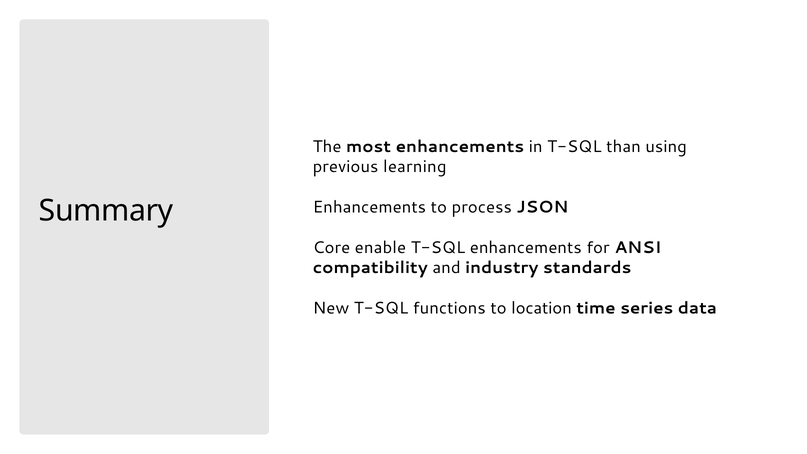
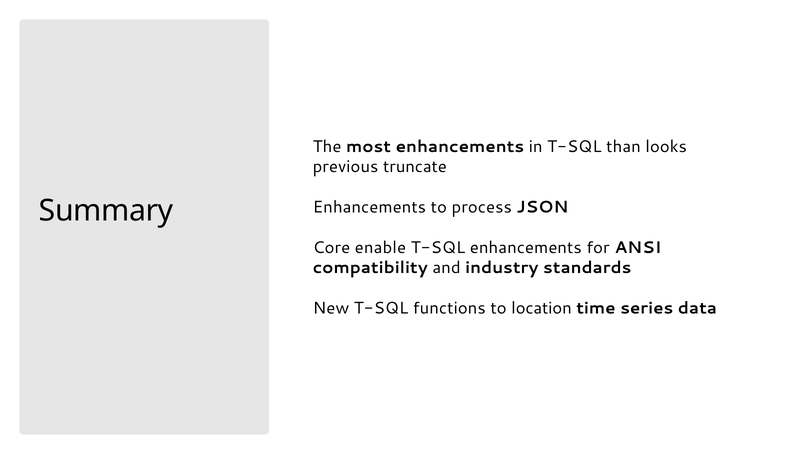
using: using -> looks
learning: learning -> truncate
